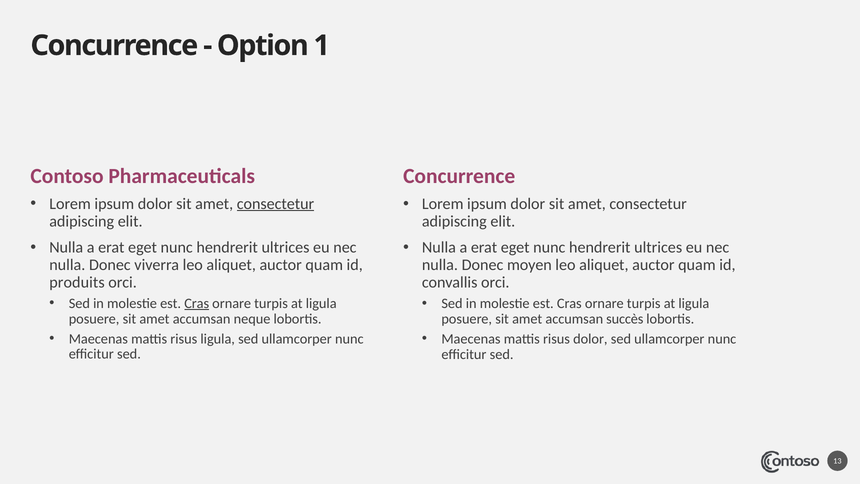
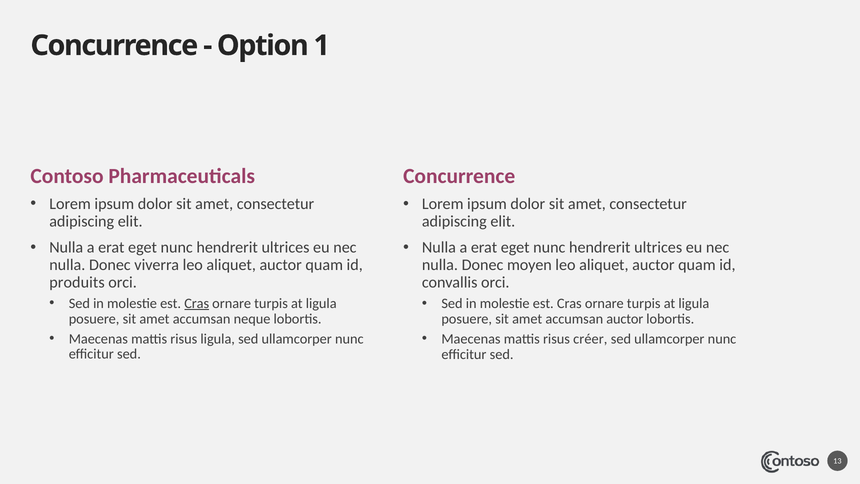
consectetur at (275, 204) underline: present -> none
accumsan succès: succès -> auctor
risus dolor: dolor -> créer
